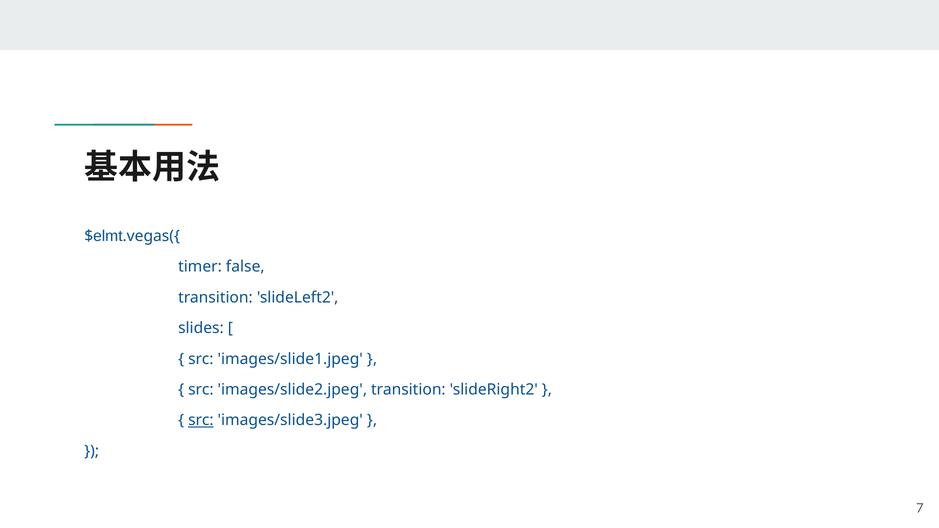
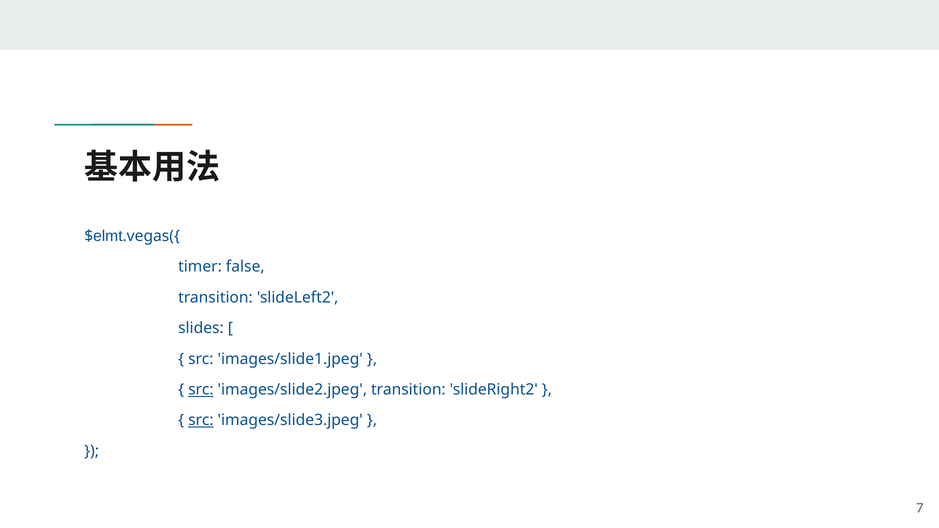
src at (201, 390) underline: none -> present
